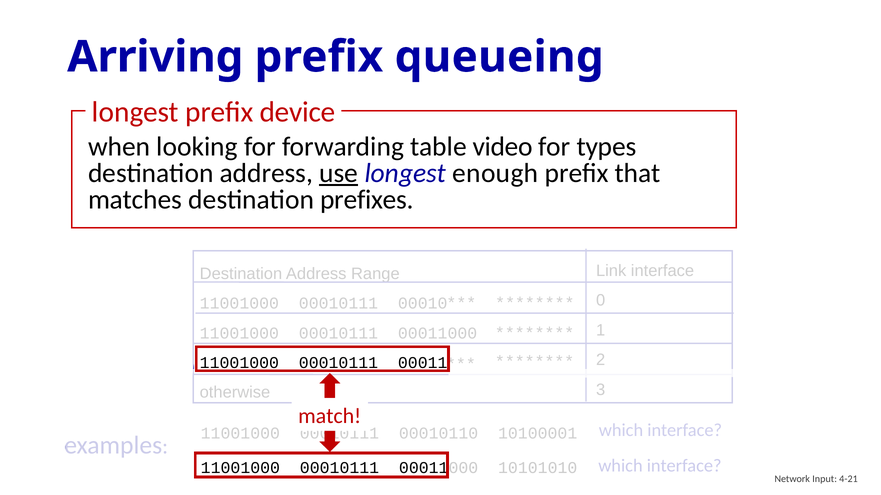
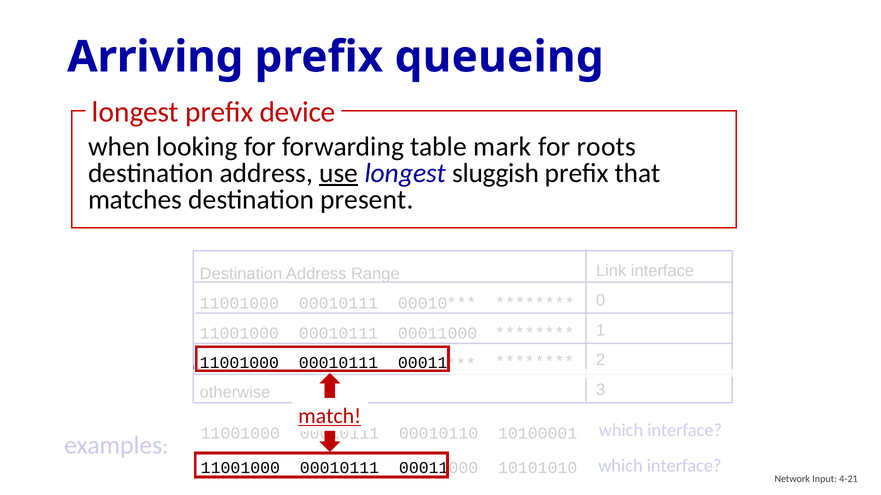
video: video -> mark
types: types -> roots
enough: enough -> sluggish
prefixes: prefixes -> present
match underline: none -> present
